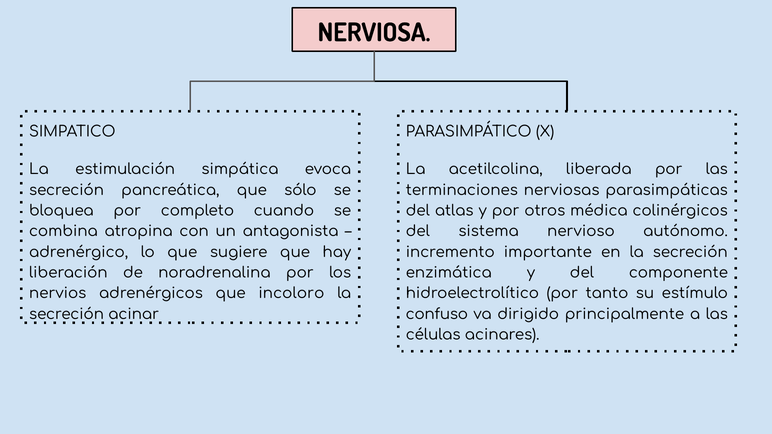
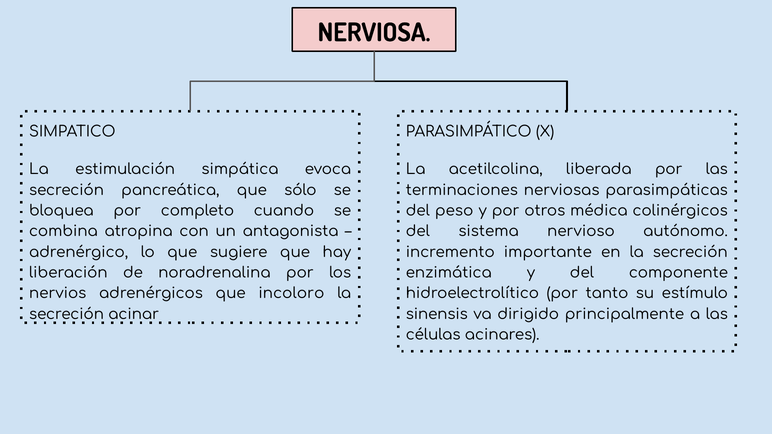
atlas: atlas -> peso
confuso: confuso -> sinensis
